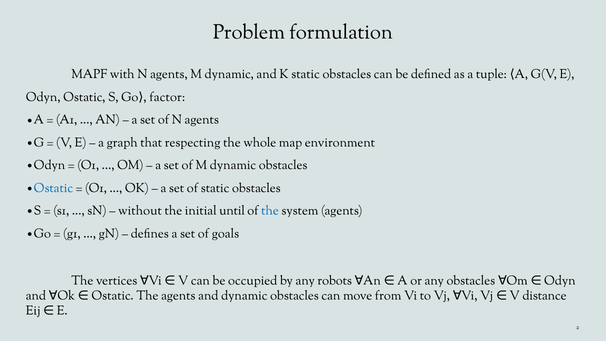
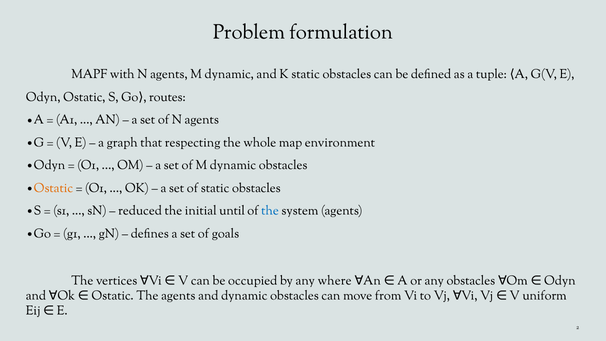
factor: factor -> routes
Ostatic at (53, 188) colour: blue -> orange
without: without -> reduced
robots: robots -> where
distance: distance -> uniform
